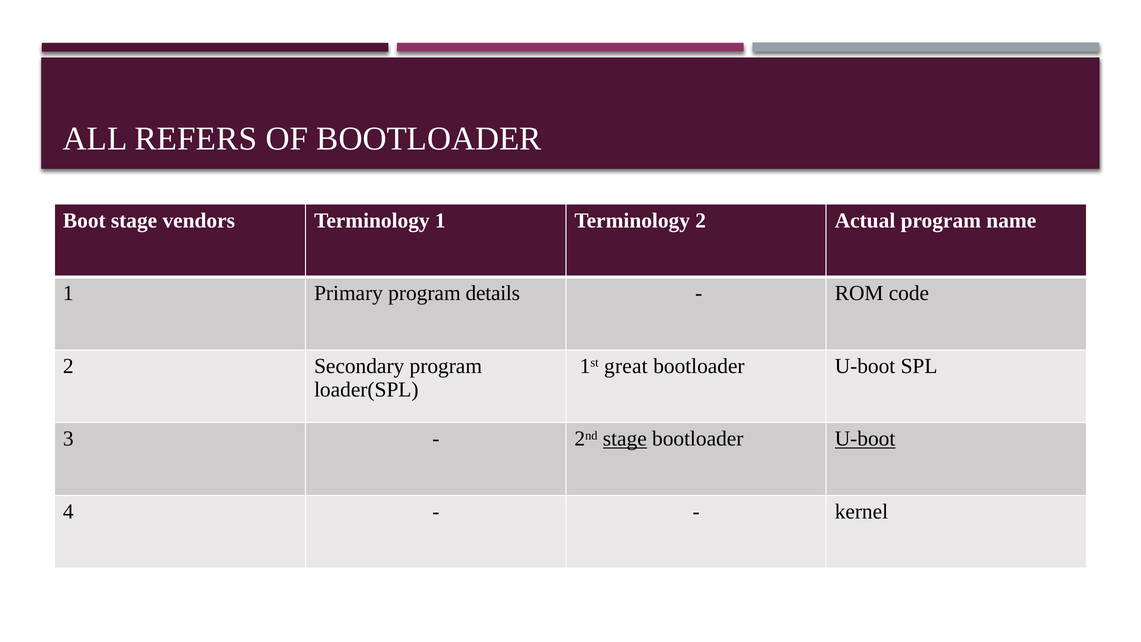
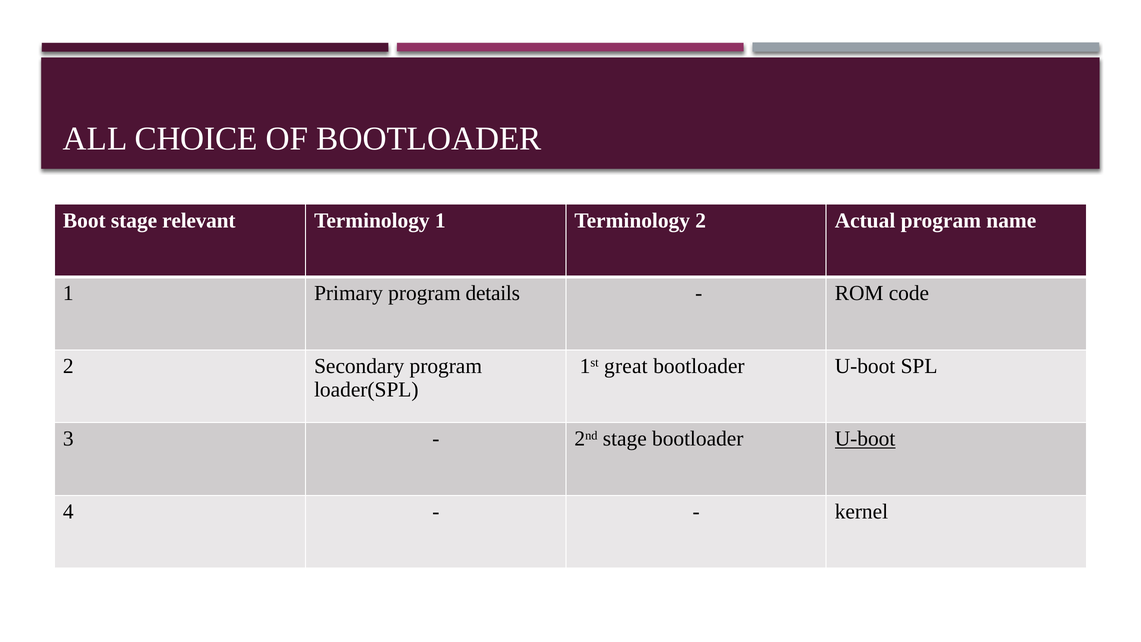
REFERS: REFERS -> CHOICE
vendors: vendors -> relevant
stage at (625, 439) underline: present -> none
